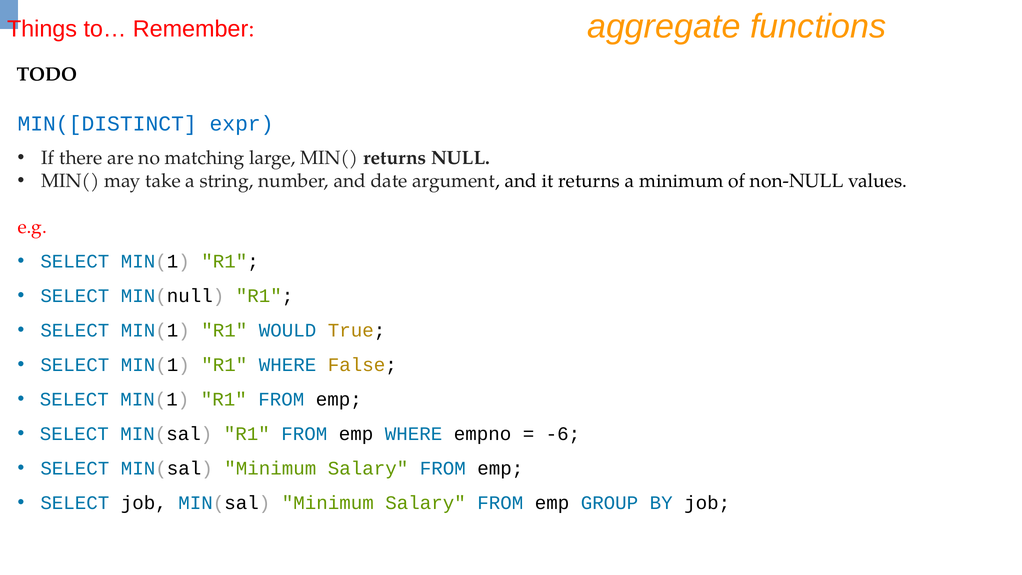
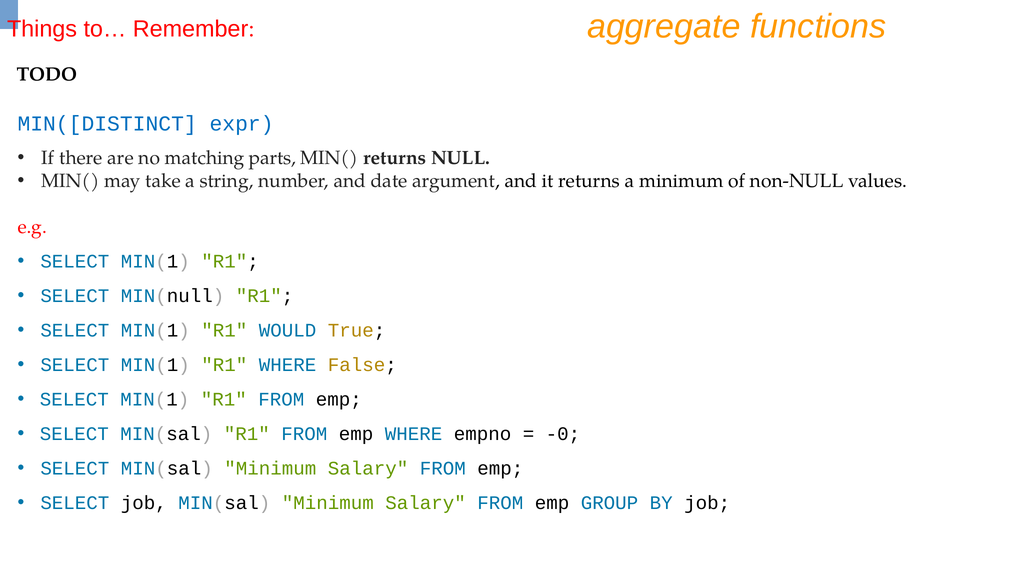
large: large -> parts
-6: -6 -> -0
